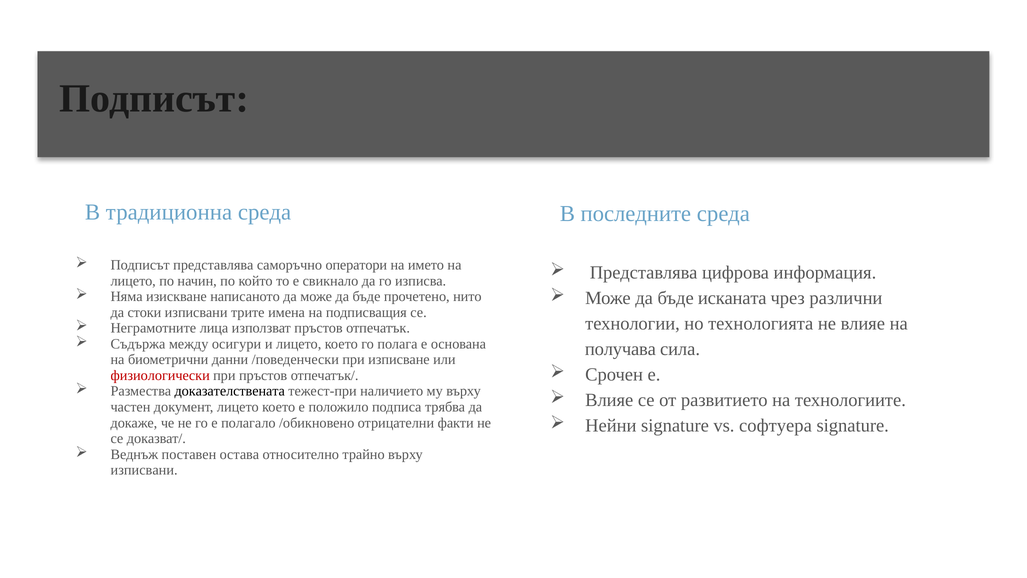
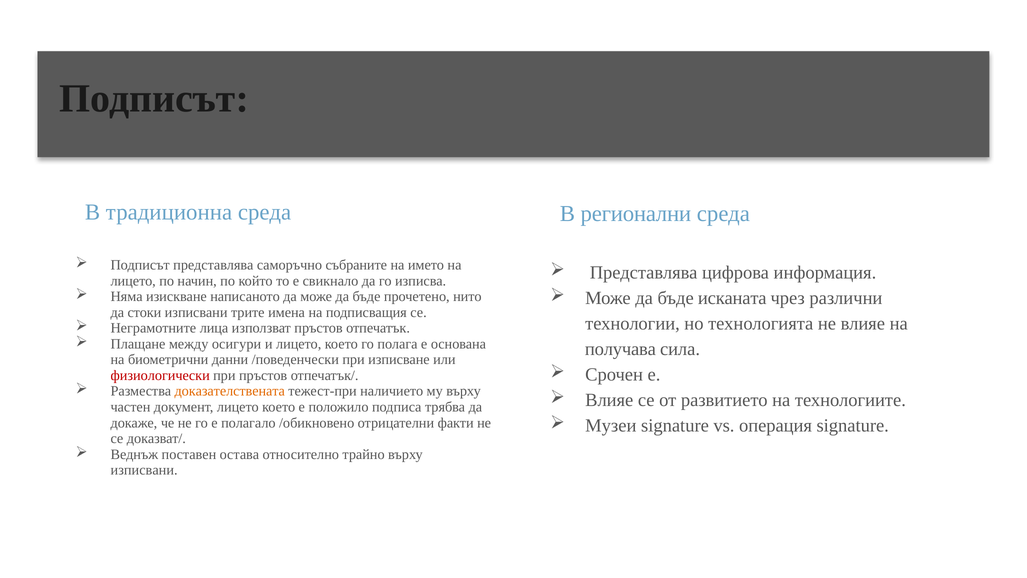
последните: последните -> регионални
оператори: оператори -> събраните
Съдържа: Съдържа -> Плащане
доказателствената colour: black -> orange
Нейни: Нейни -> Музеи
софтуера: софтуера -> операция
